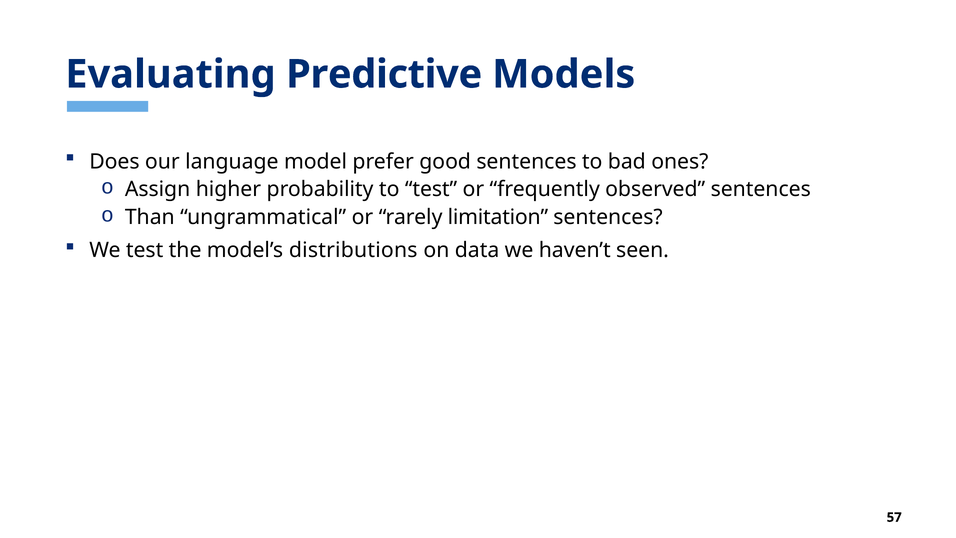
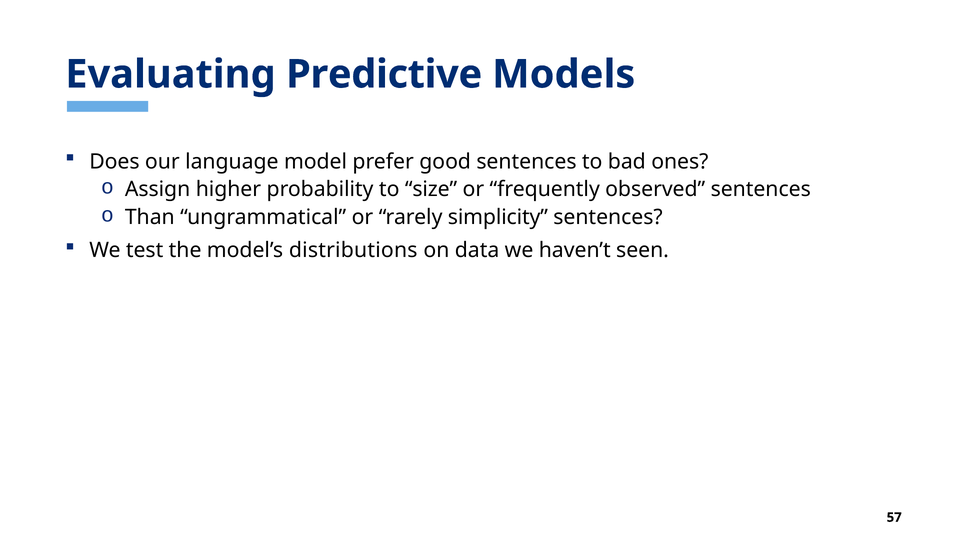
to test: test -> size
limitation: limitation -> simplicity
